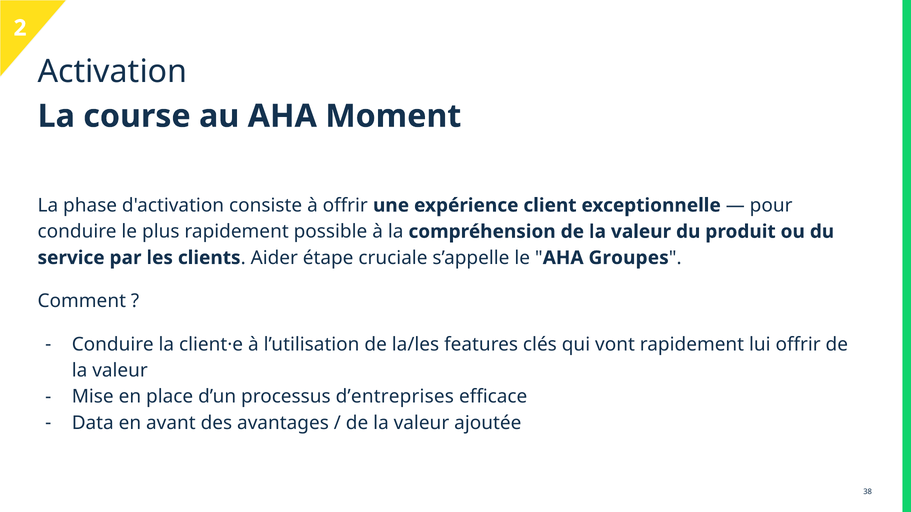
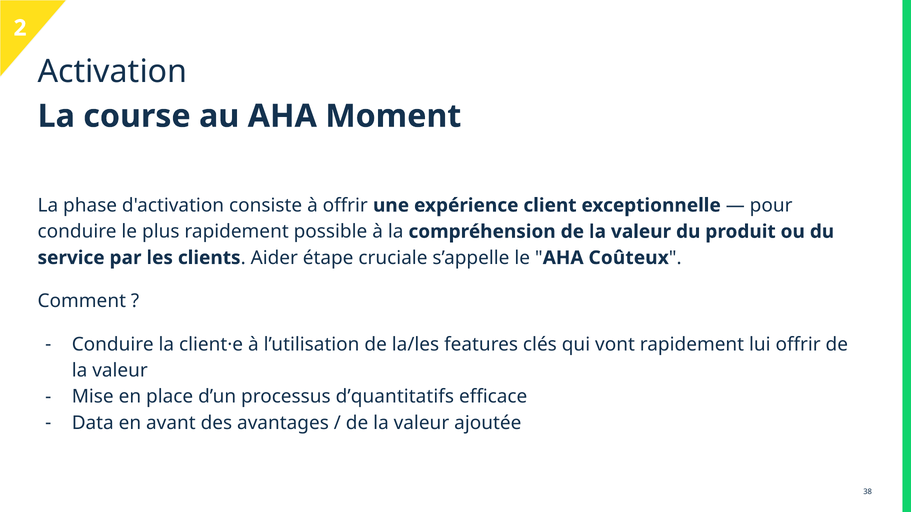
Groupes: Groupes -> Coûteux
d’entreprises: d’entreprises -> d’quantitatifs
